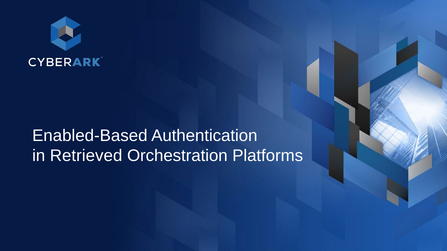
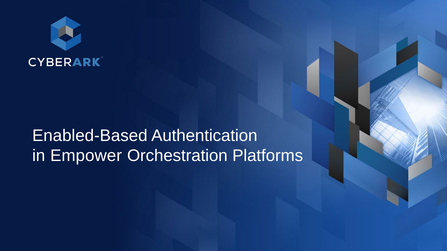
Retrieved: Retrieved -> Empower
